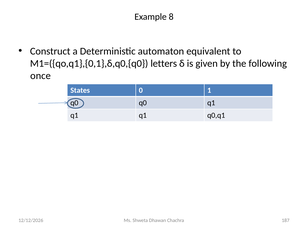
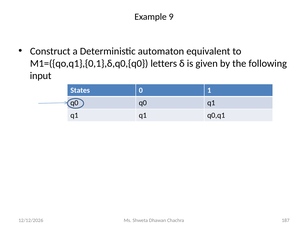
8: 8 -> 9
once: once -> input
